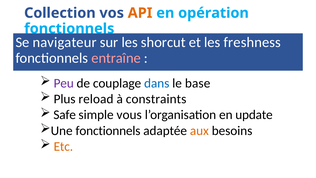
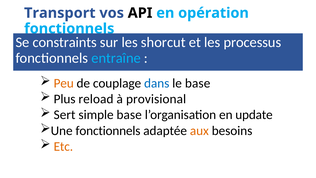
Collection: Collection -> Transport
API colour: orange -> black
navigateur: navigateur -> constraints
freshness: freshness -> processus
entraîne colour: pink -> light blue
Peu colour: purple -> orange
constraints: constraints -> provisional
Safe: Safe -> Sert
simple vous: vous -> base
